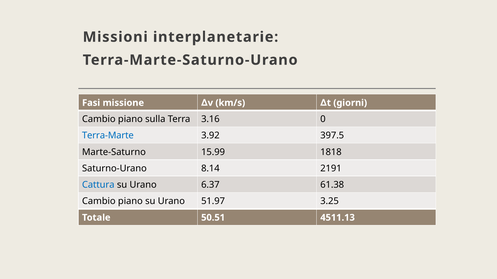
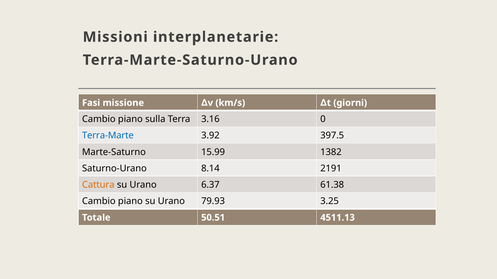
1818: 1818 -> 1382
Cattura colour: blue -> orange
51.97: 51.97 -> 79.93
